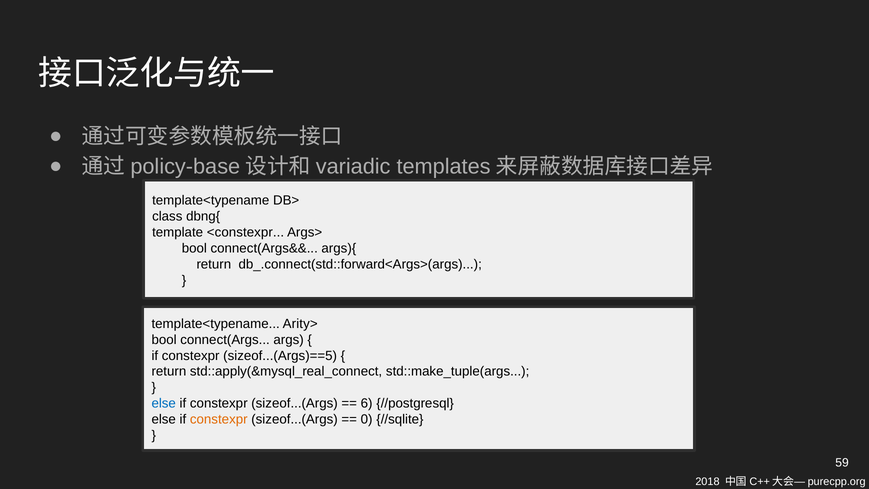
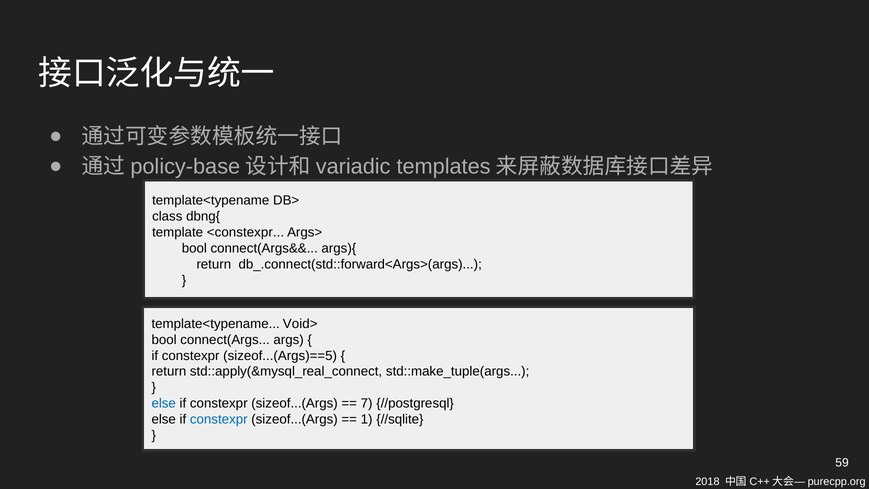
Arity>: Arity> -> Void>
6: 6 -> 7
constexpr at (219, 419) colour: orange -> blue
0: 0 -> 1
